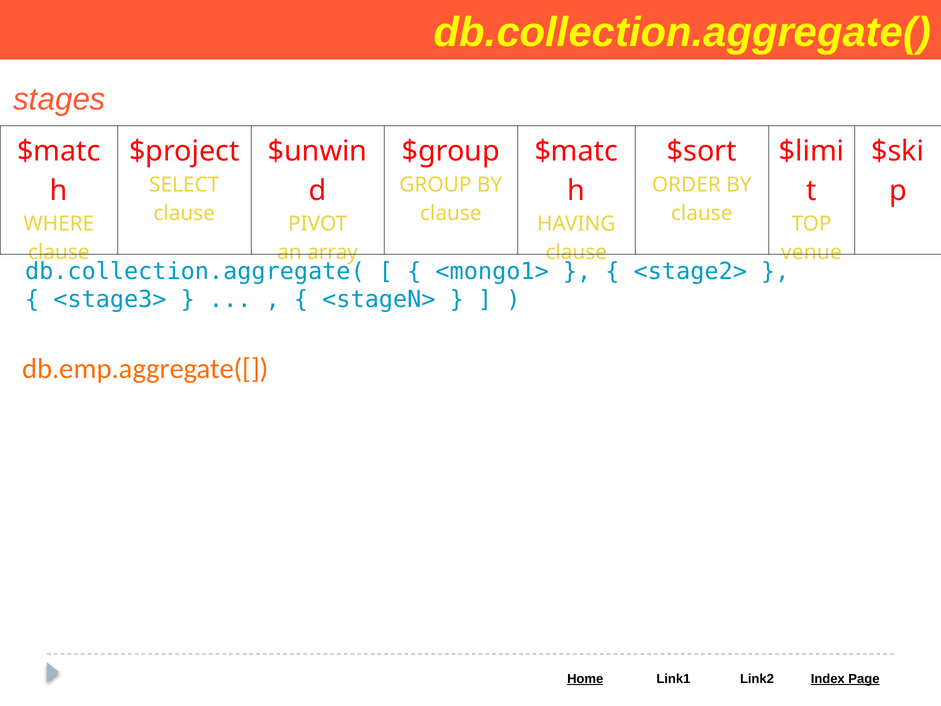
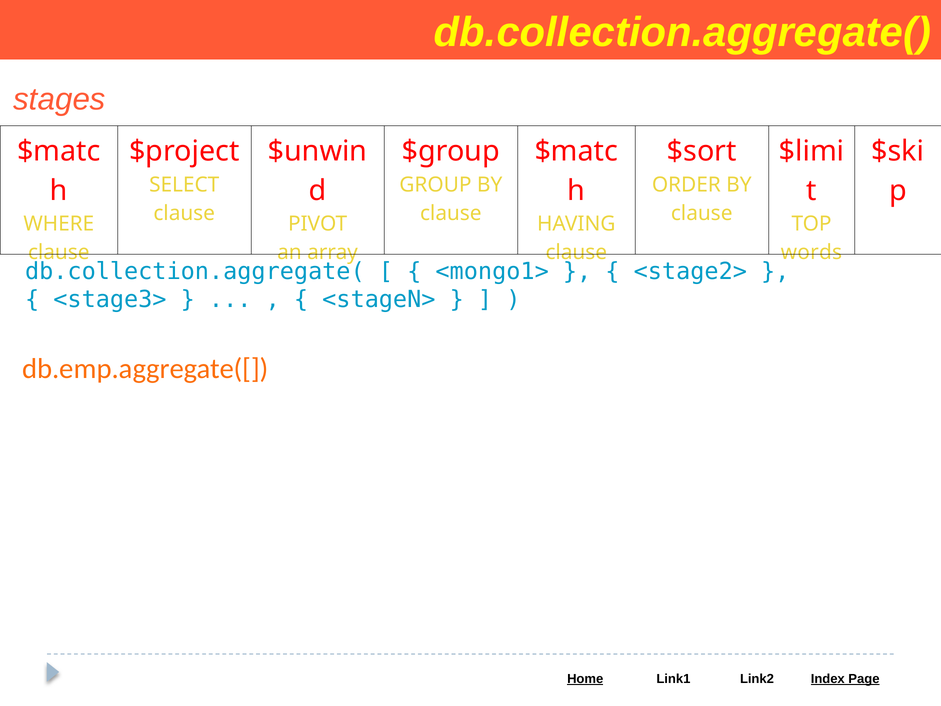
venue: venue -> words
